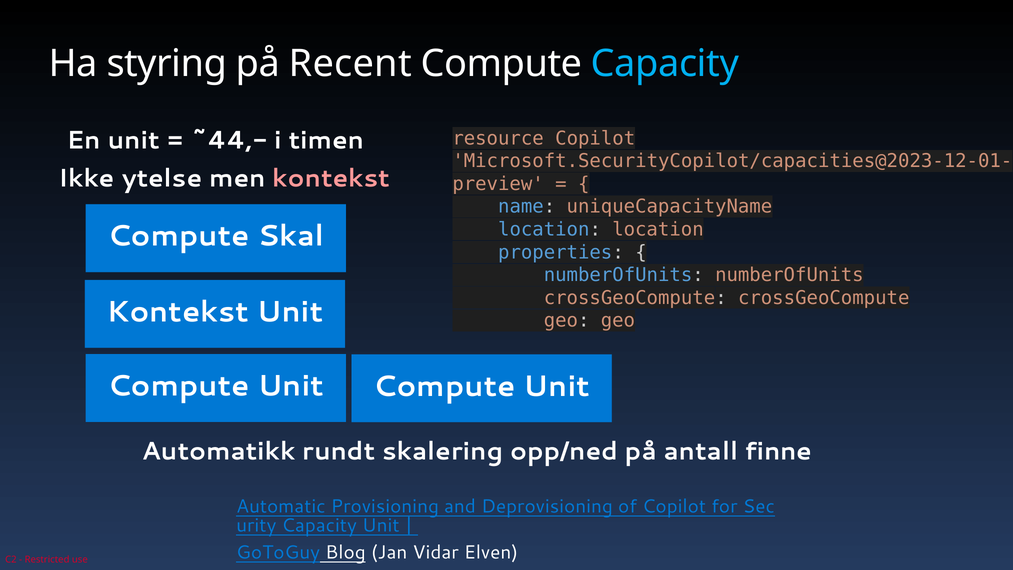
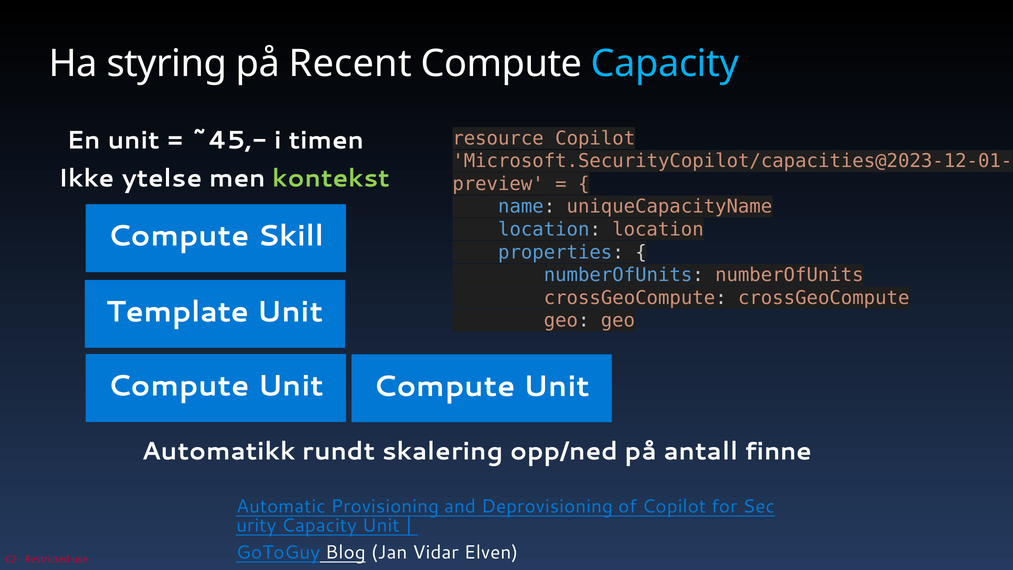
~44,-: ~44,- -> ~45,-
kontekst at (331, 178) colour: pink -> light green
Skal: Skal -> Skill
Kontekst at (178, 312): Kontekst -> Template
